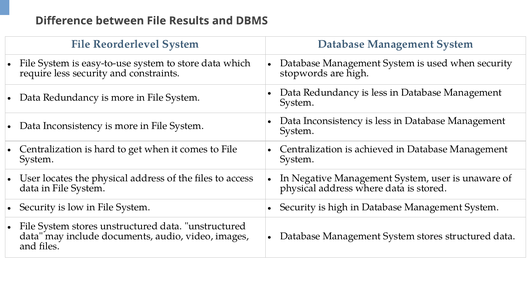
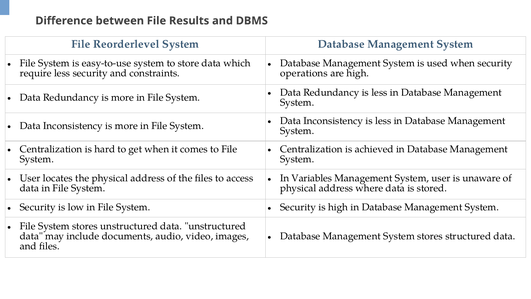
stopwords: stopwords -> operations
Negative: Negative -> Variables
